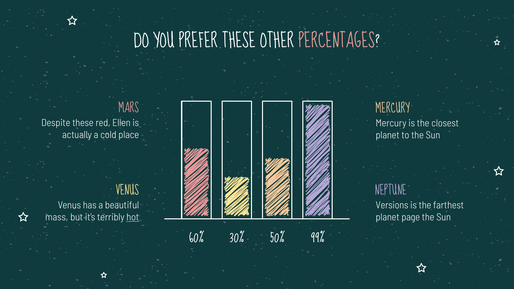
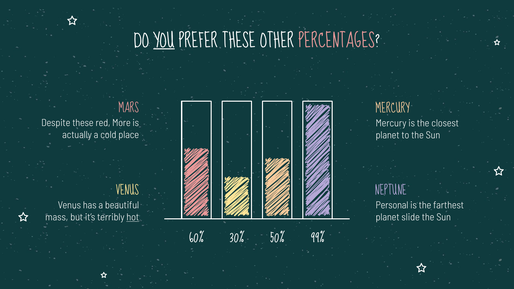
YOU underline: none -> present
Ellen: Ellen -> More
Versions: Versions -> Personal
page: page -> slide
